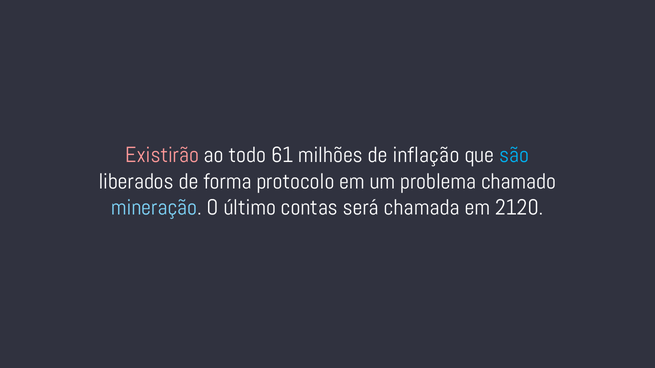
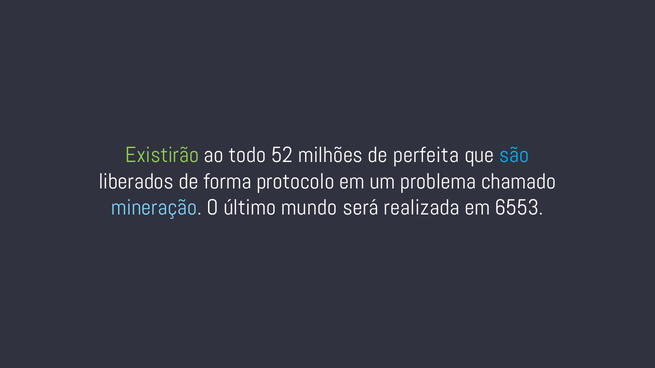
Existirão colour: pink -> light green
61: 61 -> 52
inflação: inflação -> perfeita
contas: contas -> mundo
chamada: chamada -> realizada
2120: 2120 -> 6553
